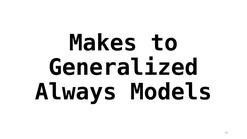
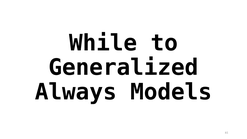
Makes: Makes -> While
